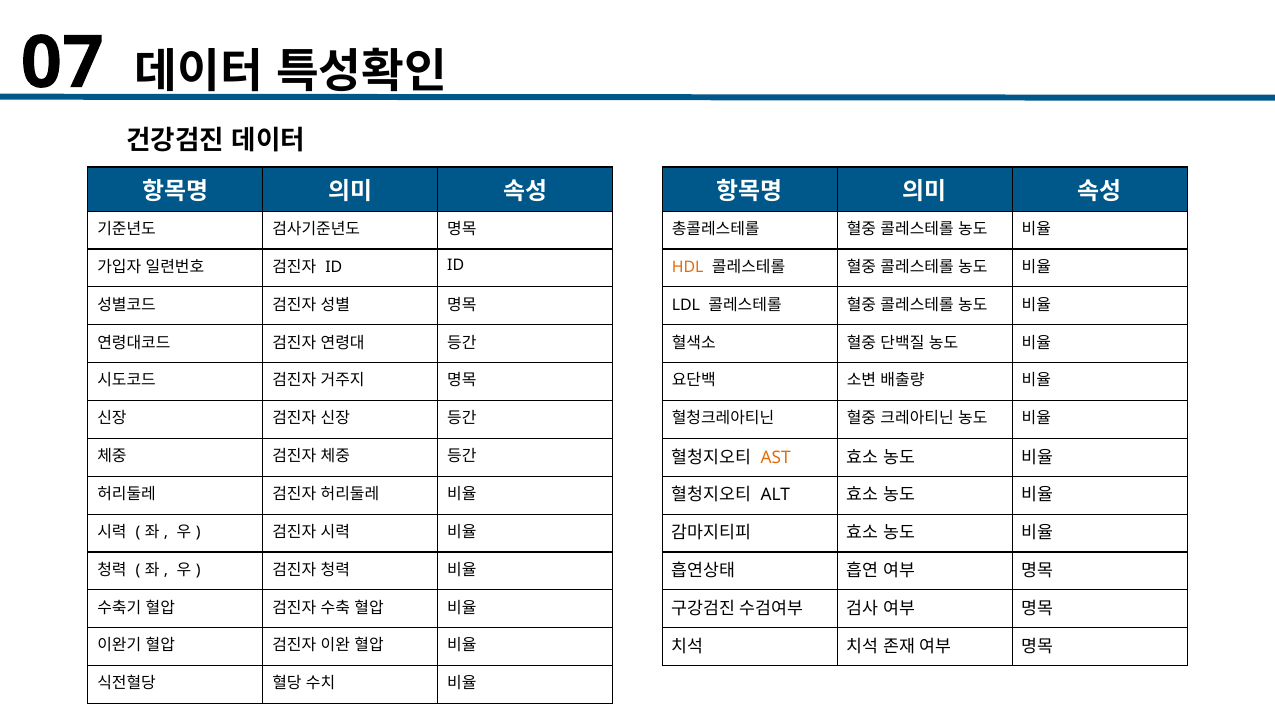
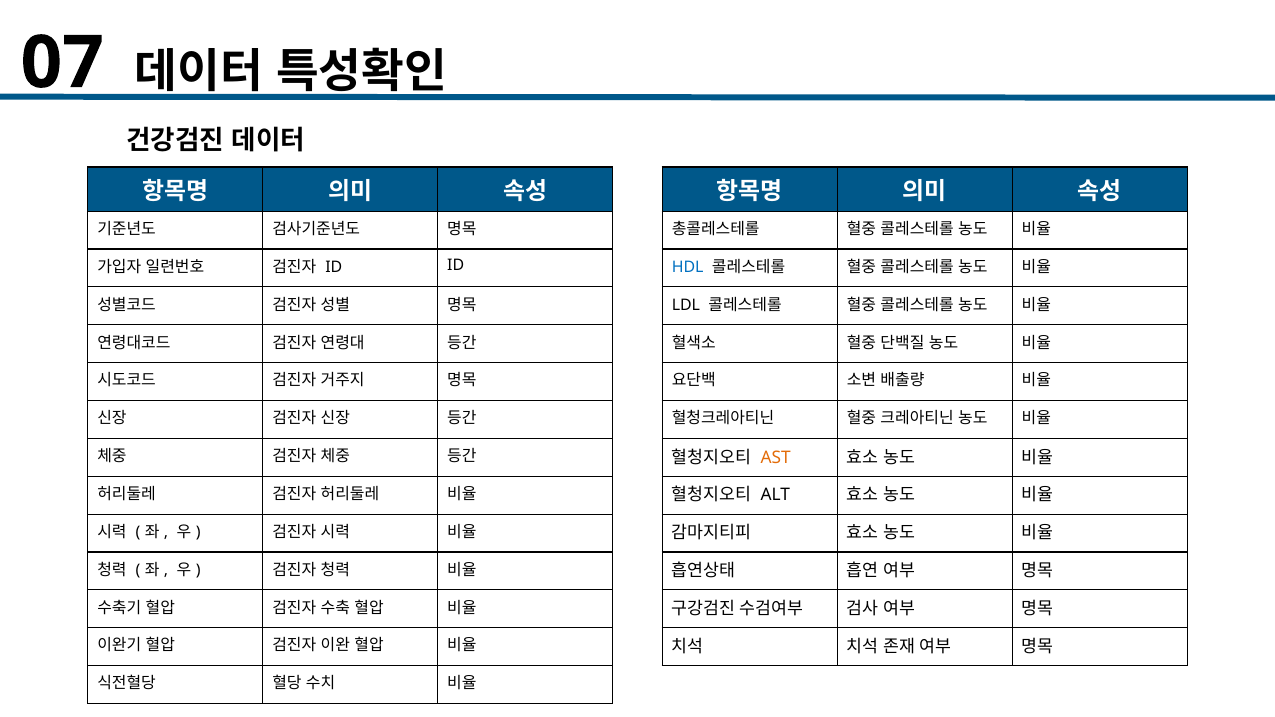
HDL colour: orange -> blue
